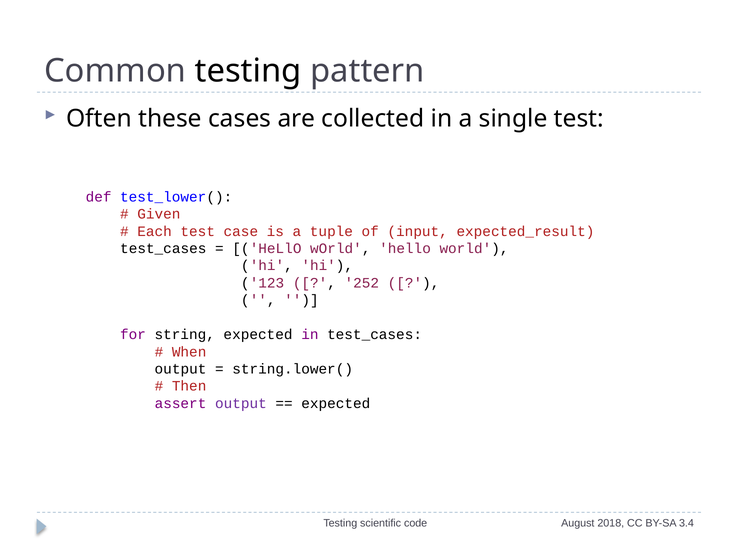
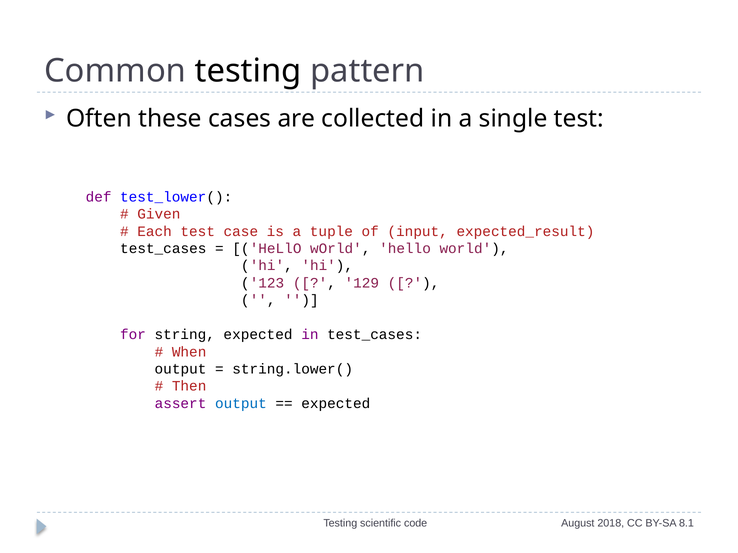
252: 252 -> 129
output at (241, 404) colour: purple -> blue
3.4: 3.4 -> 8.1
